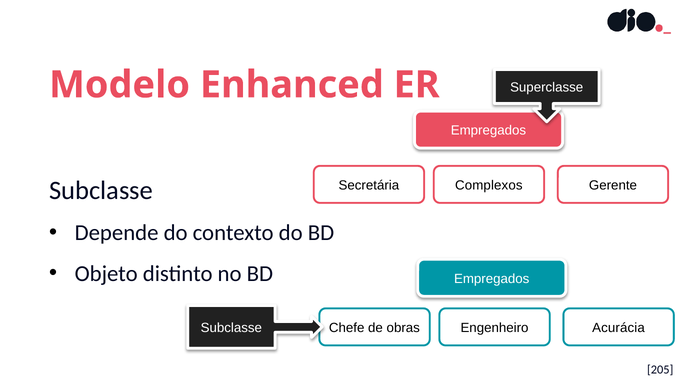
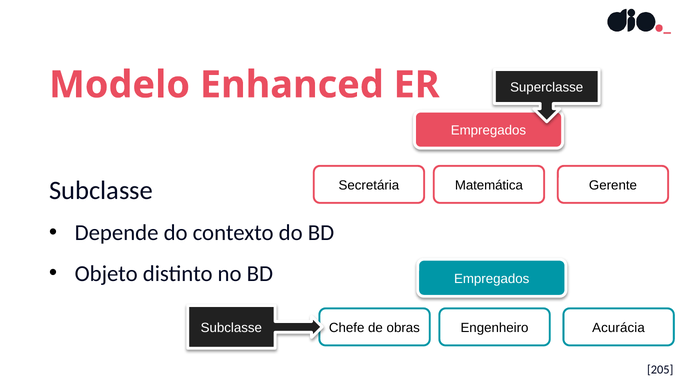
Complexos: Complexos -> Matemática
